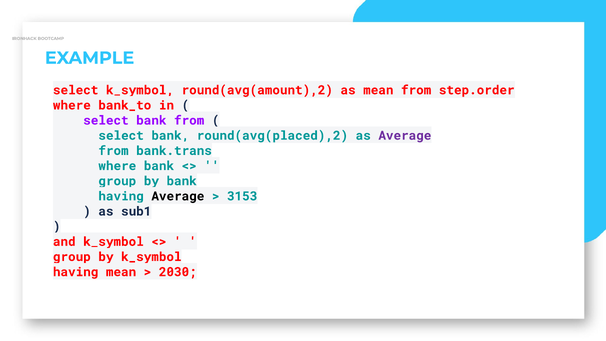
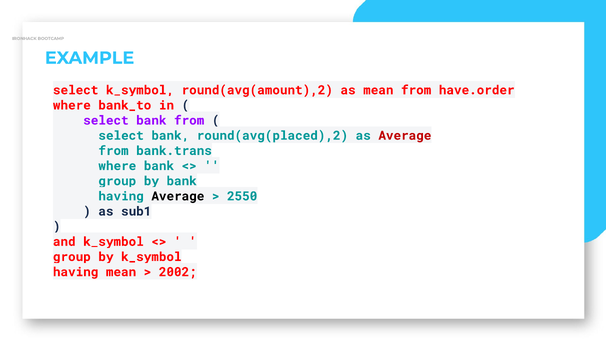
step.order: step.order -> have.order
Average at (405, 136) colour: purple -> red
3153: 3153 -> 2550
2030: 2030 -> 2002
